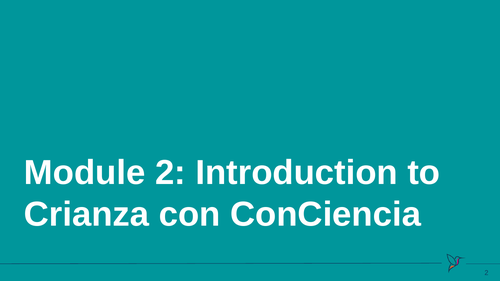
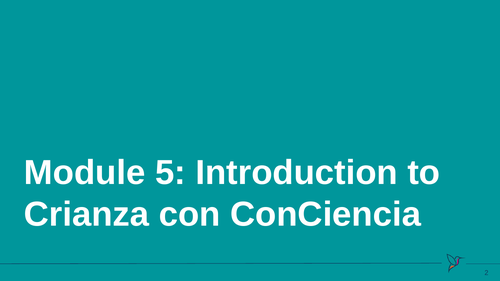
Module 2: 2 -> 5
